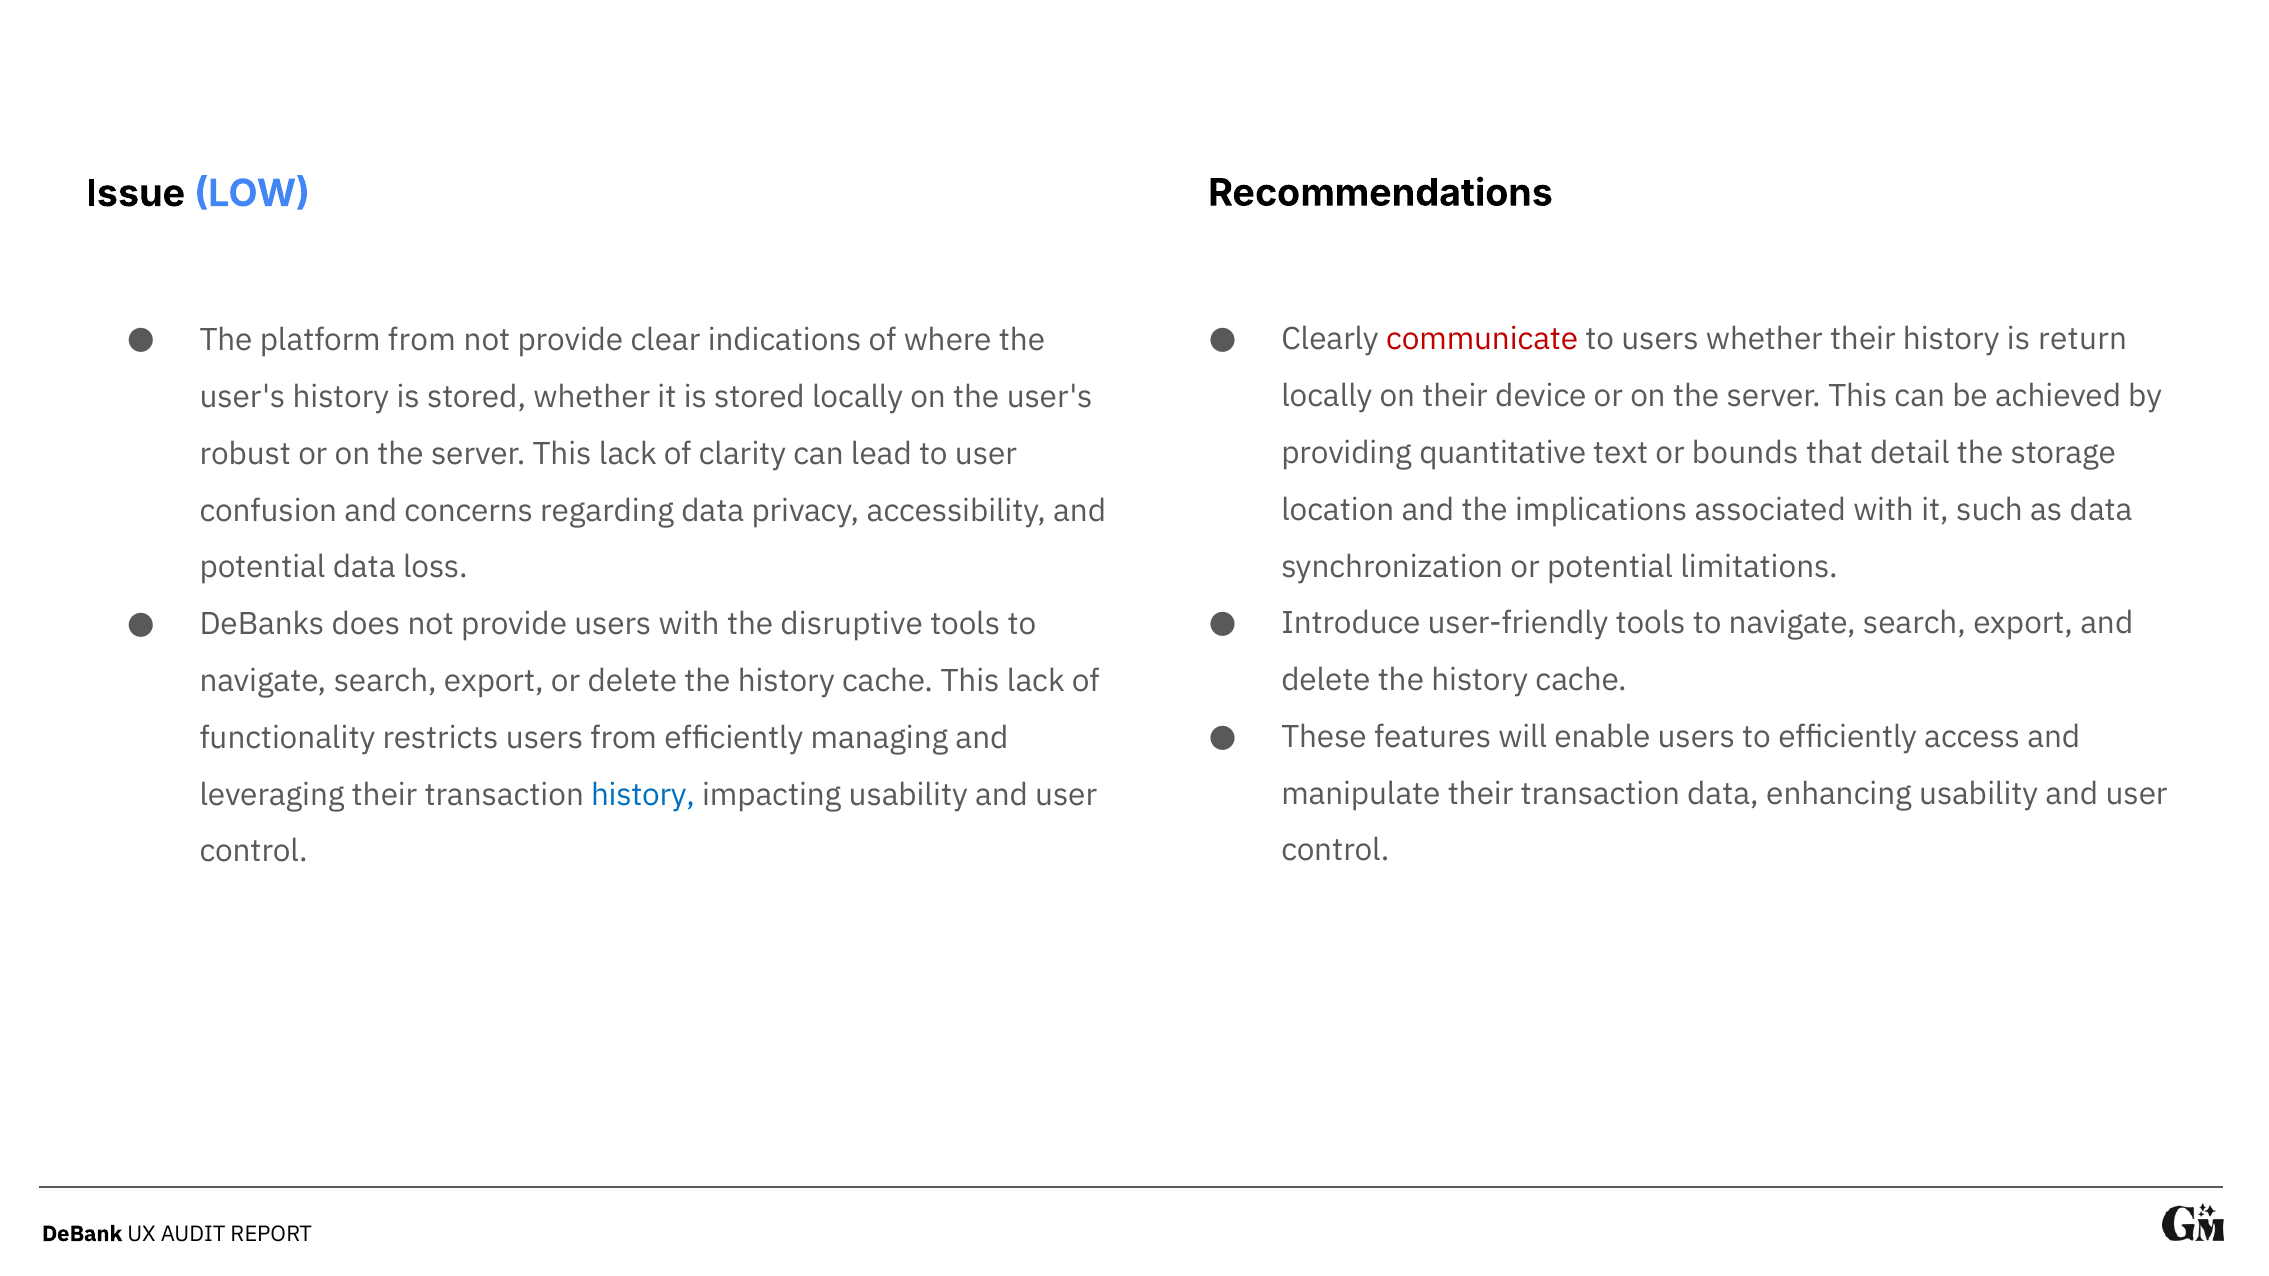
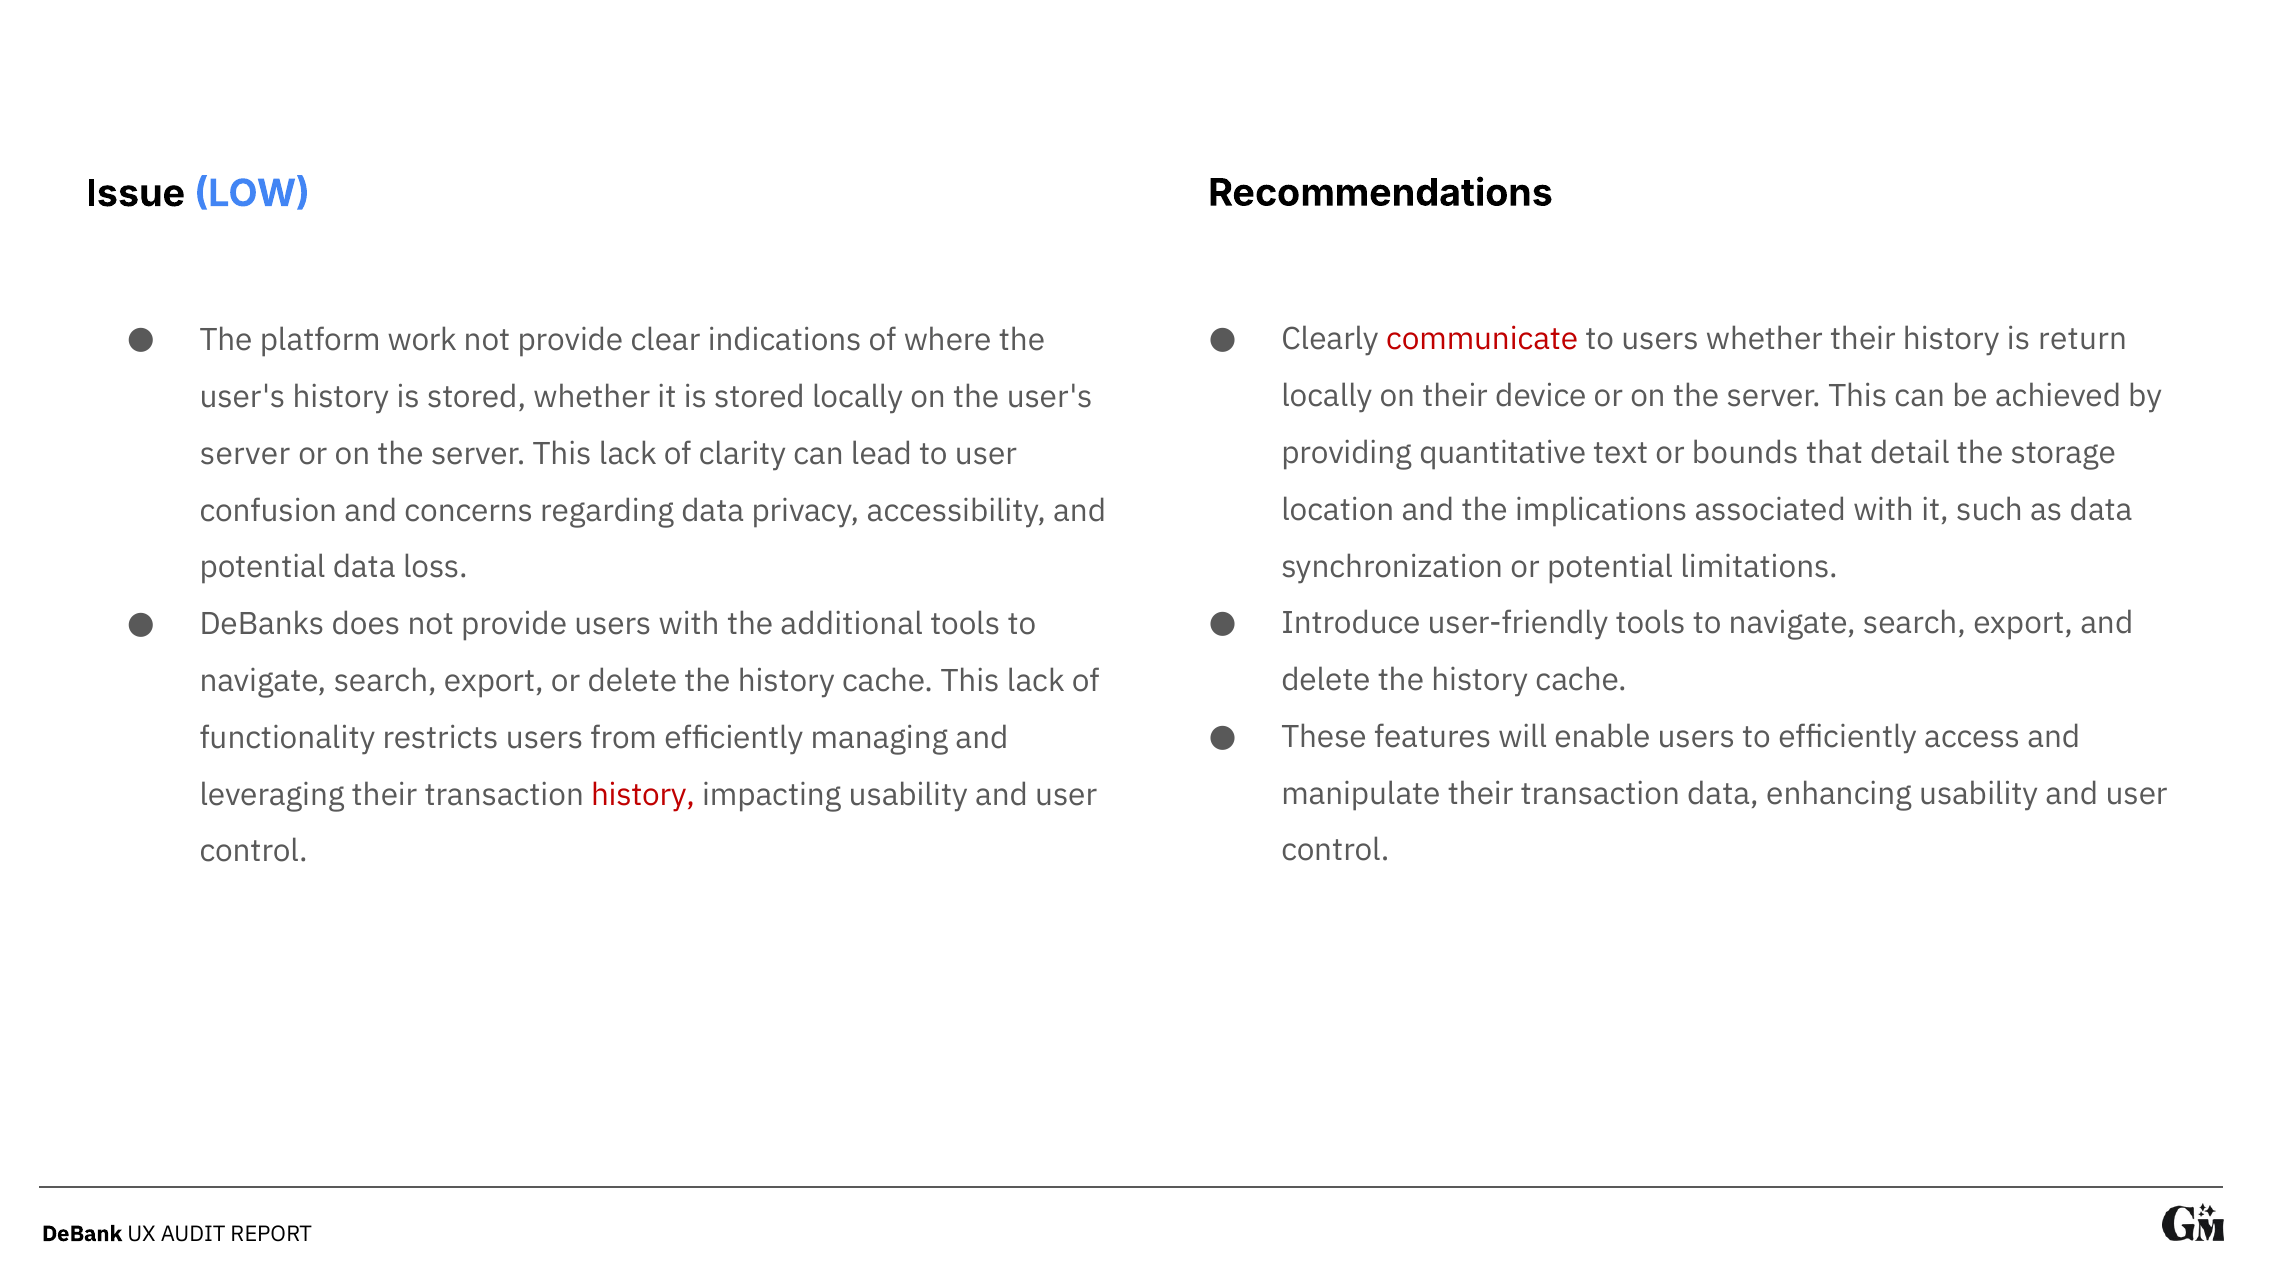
platform from: from -> work
robust at (245, 454): robust -> server
disruptive: disruptive -> additional
history at (643, 795) colour: blue -> red
